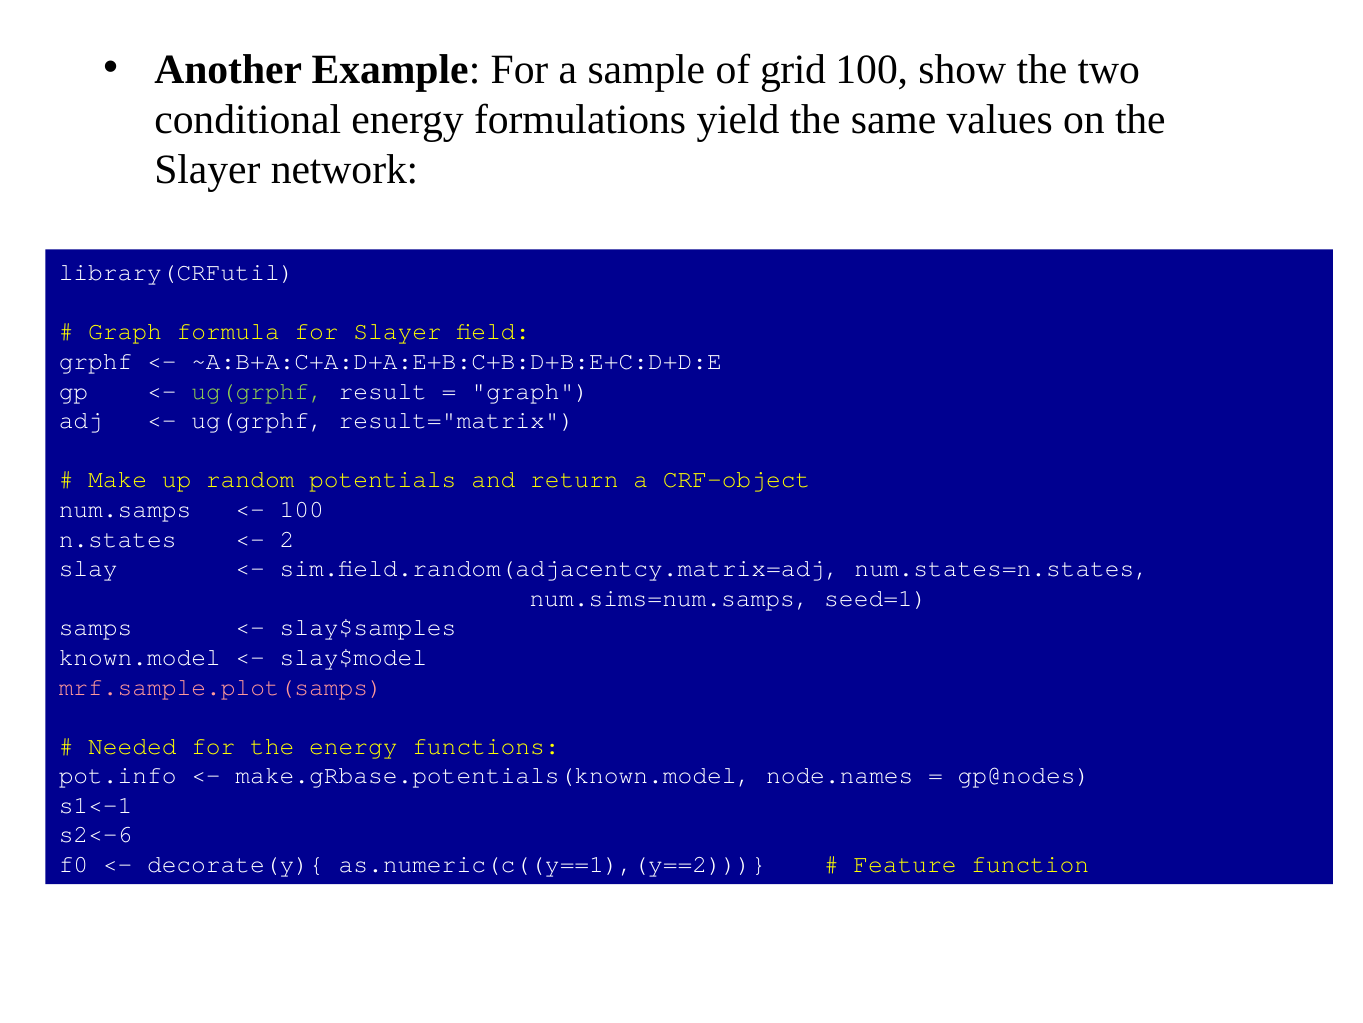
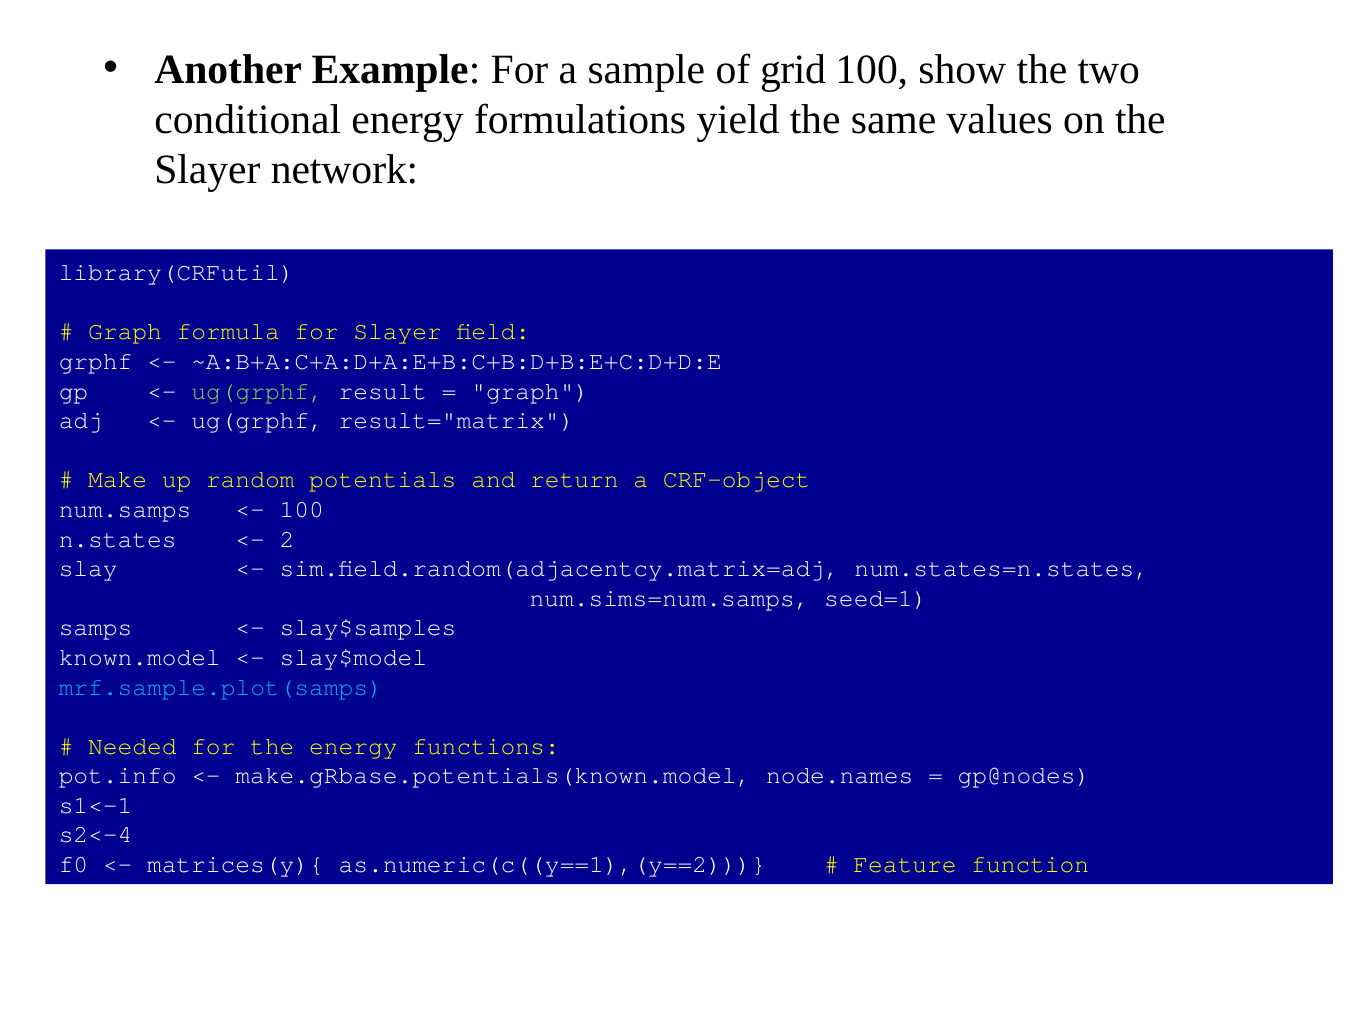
mrf.sample.plot(samps colour: pink -> light blue
s2<-6: s2<-6 -> s2<-4
decorate(y){: decorate(y){ -> matrices(y){
